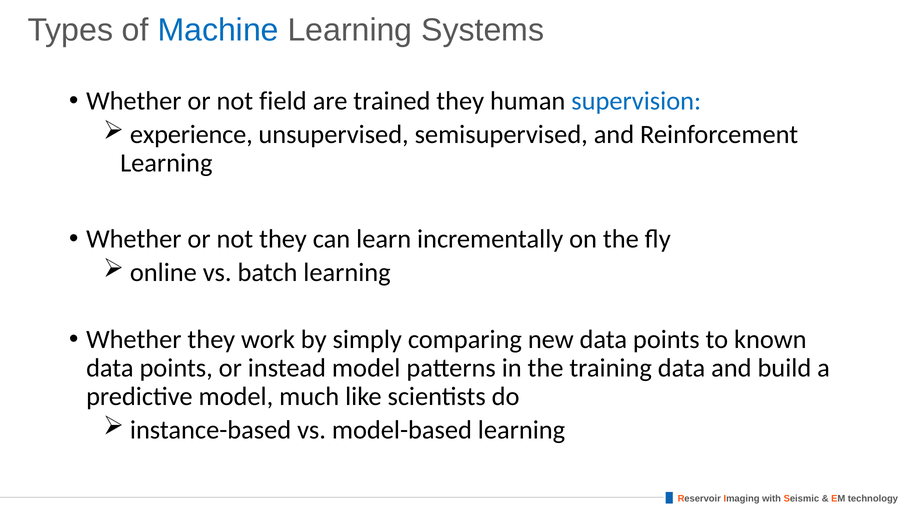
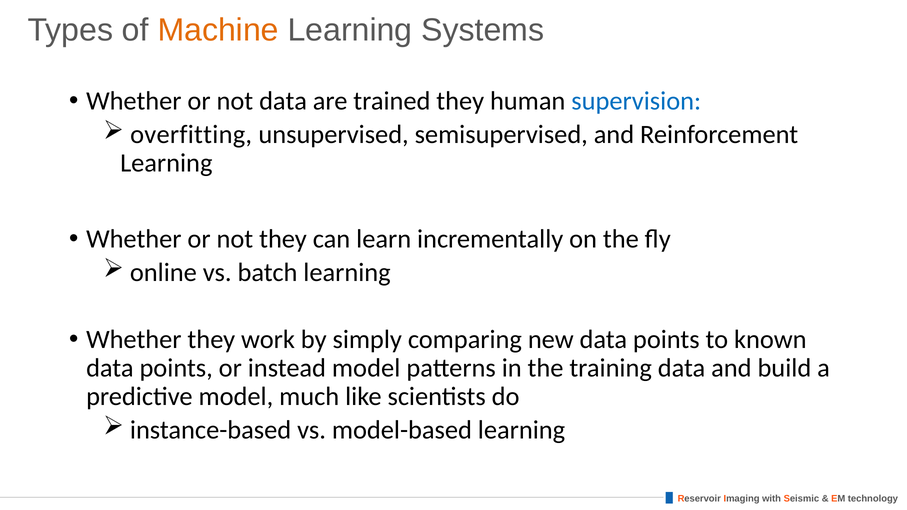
Machine colour: blue -> orange
not field: field -> data
experience: experience -> overfitting
